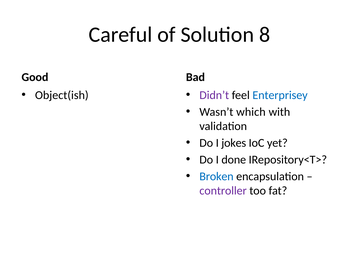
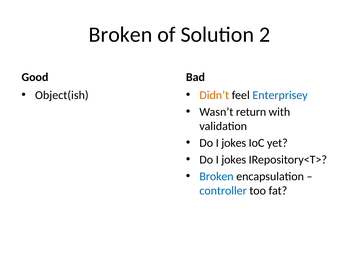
Careful at (121, 35): Careful -> Broken
8: 8 -> 2
Didn’t colour: purple -> orange
which: which -> return
done at (234, 160): done -> jokes
controller colour: purple -> blue
